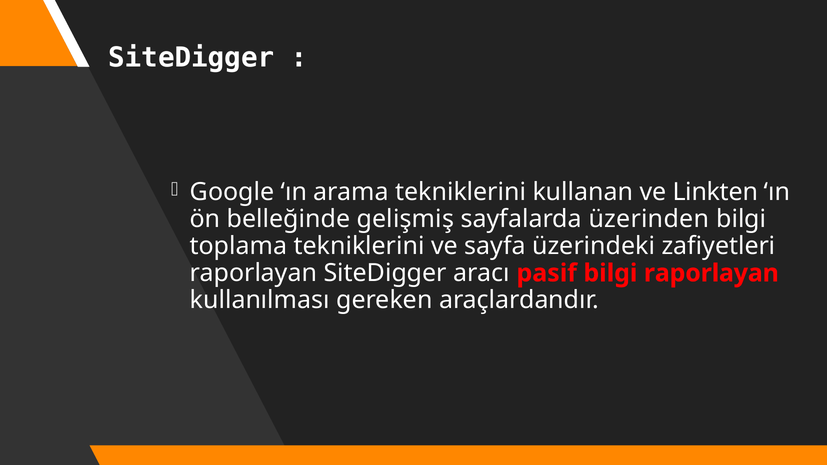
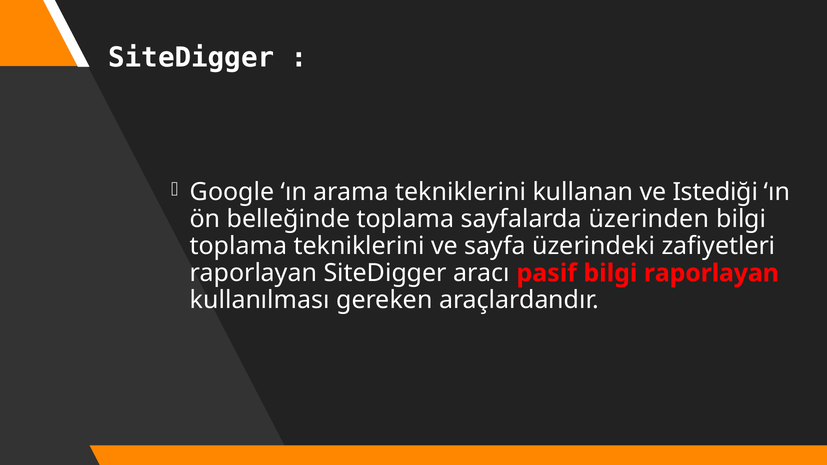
Linkten: Linkten -> Istediği
belleğinde gelişmiş: gelişmiş -> toplama
